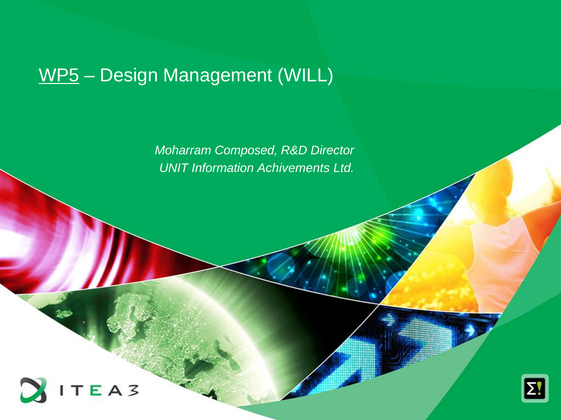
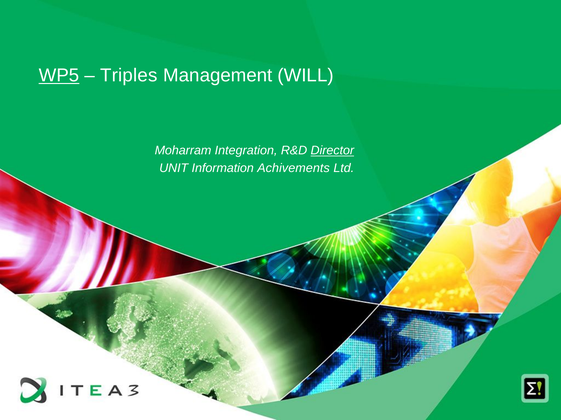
Design: Design -> Triples
Composed: Composed -> Integration
Director underline: none -> present
